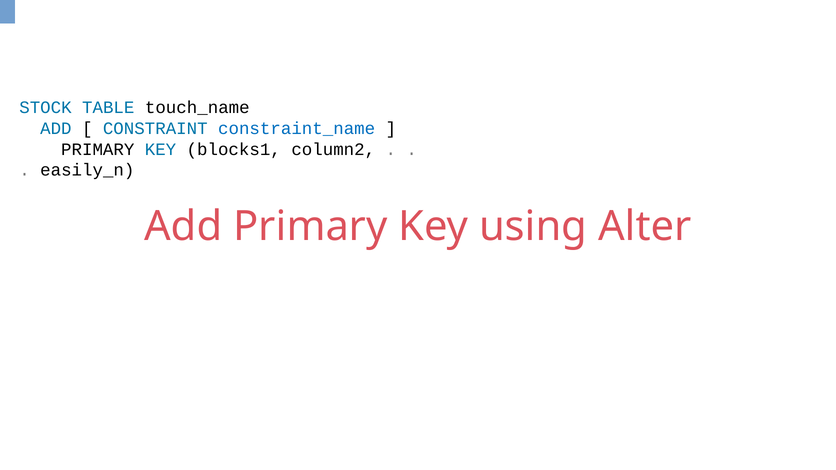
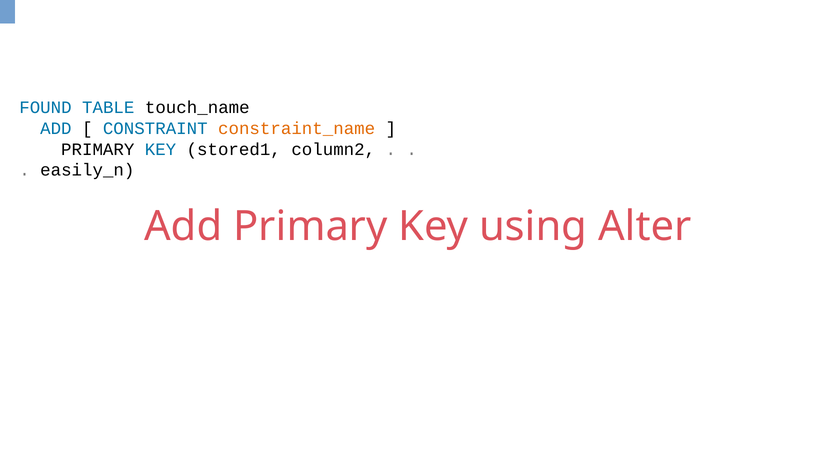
STOCK: STOCK -> FOUND
constraint_name colour: blue -> orange
blocks1: blocks1 -> stored1
